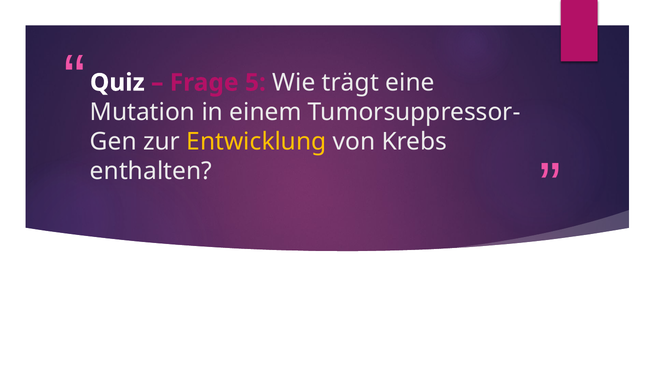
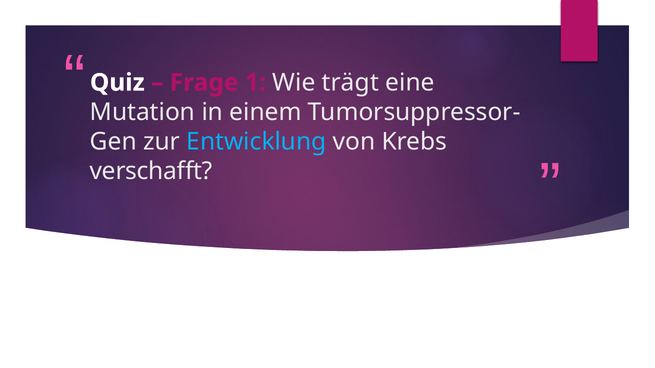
5: 5 -> 1
Entwicklung colour: yellow -> light blue
enthalten: enthalten -> verschafft
